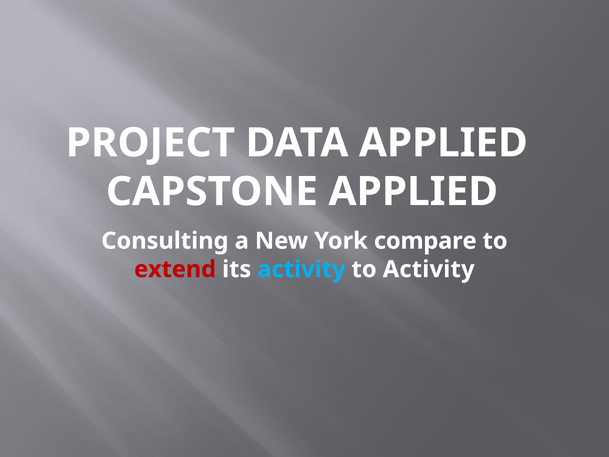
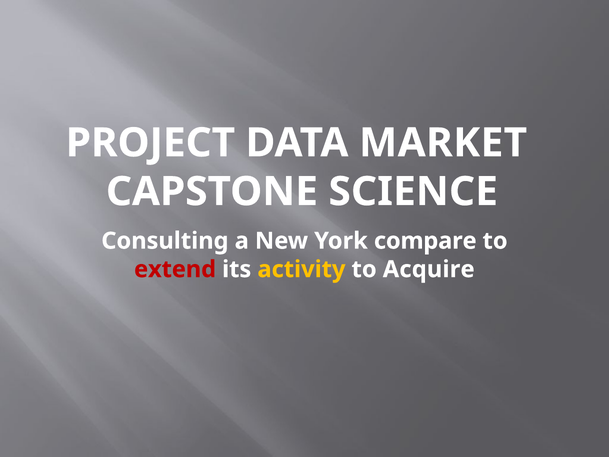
DATA APPLIED: APPLIED -> MARKET
CAPSTONE APPLIED: APPLIED -> SCIENCE
activity at (301, 269) colour: light blue -> yellow
to Activity: Activity -> Acquire
